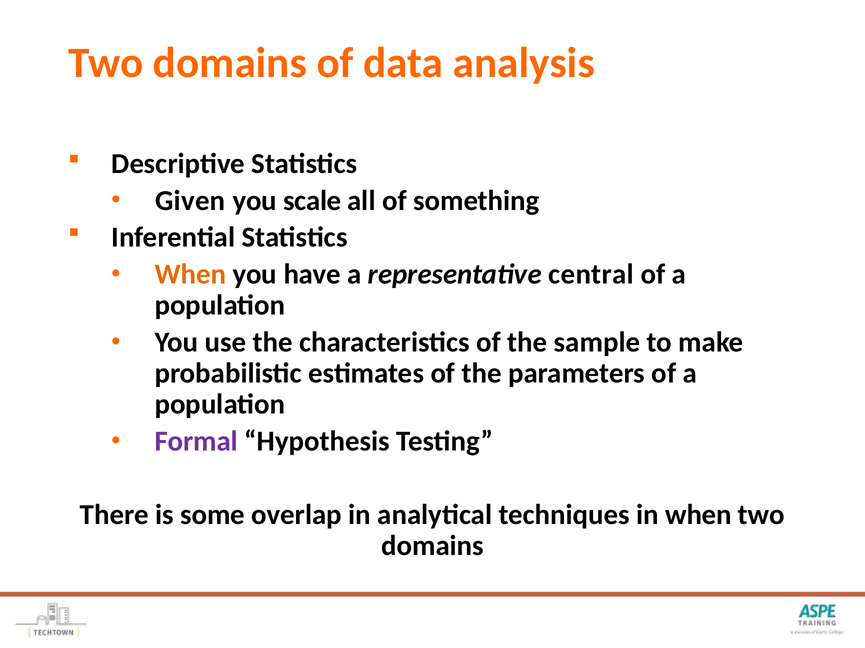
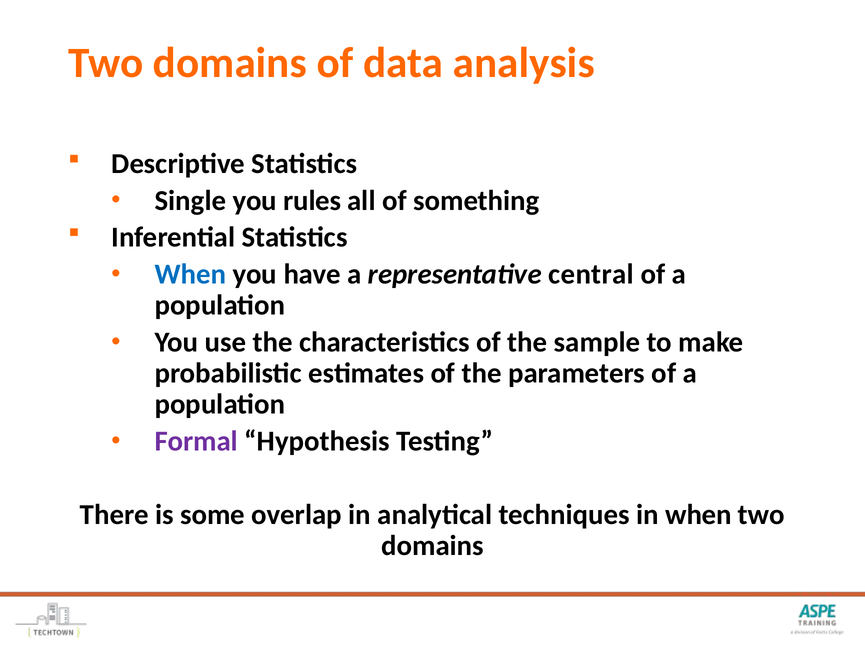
Given: Given -> Single
scale: scale -> rules
When at (190, 275) colour: orange -> blue
